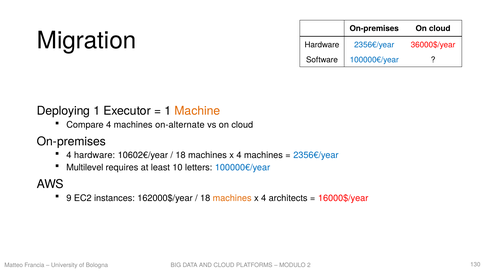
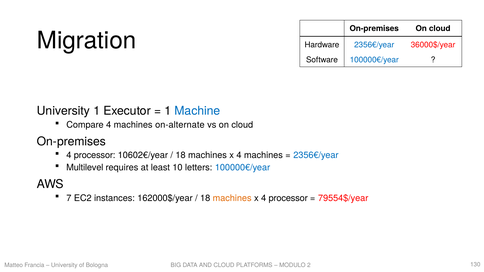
Deploying at (63, 111): Deploying -> University
Machine colour: orange -> blue
hardware at (95, 155): hardware -> processor
9: 9 -> 7
x 4 architects: architects -> processor
16000$/year: 16000$/year -> 79554$/year
